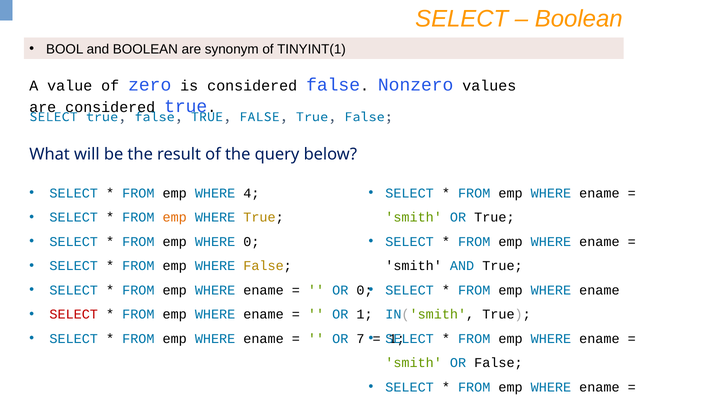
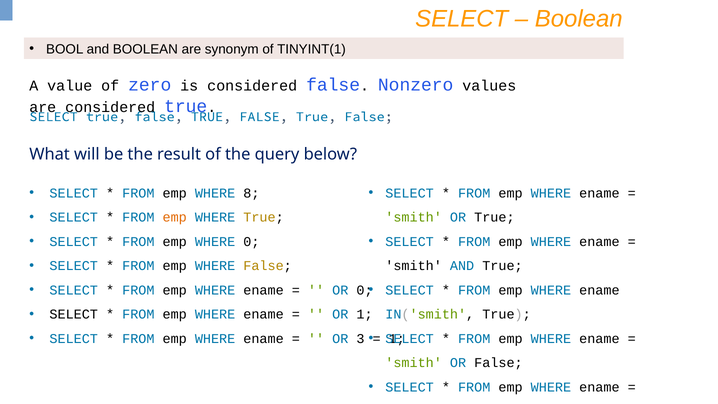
4: 4 -> 8
SELECT at (74, 314) colour: red -> black
7: 7 -> 3
